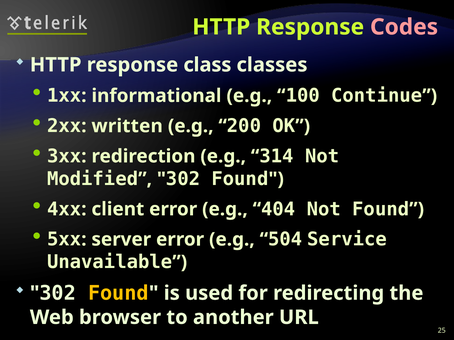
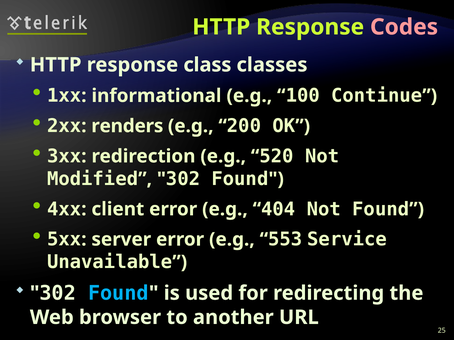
written: written -> renders
314: 314 -> 520
504: 504 -> 553
Found at (118, 294) colour: yellow -> light blue
